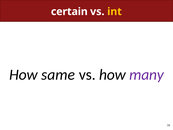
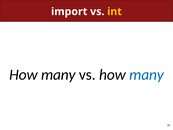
certain: certain -> import
same at (58, 75): same -> many
many at (147, 75) colour: purple -> blue
